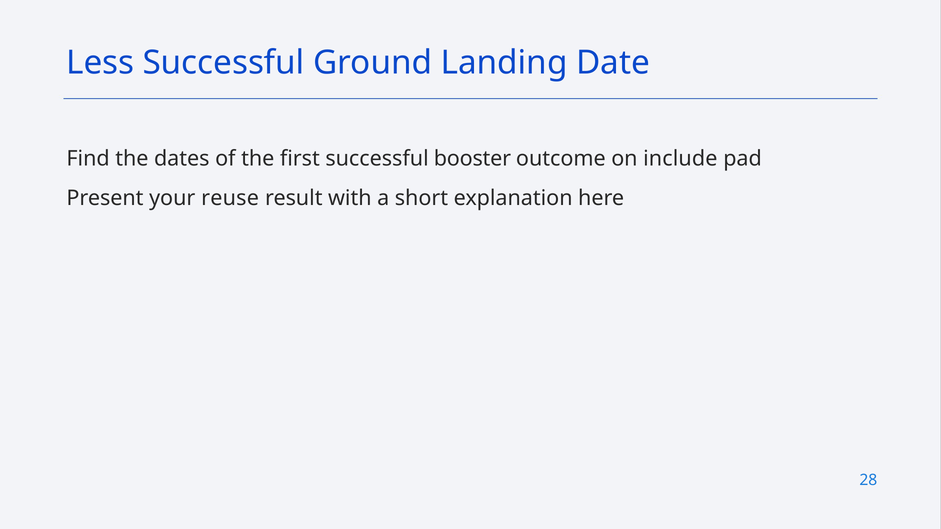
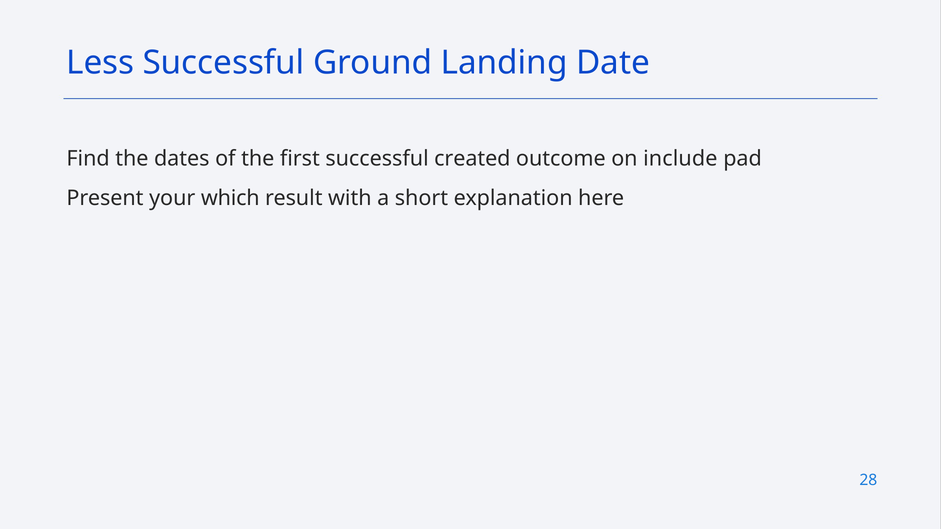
booster: booster -> created
reuse: reuse -> which
